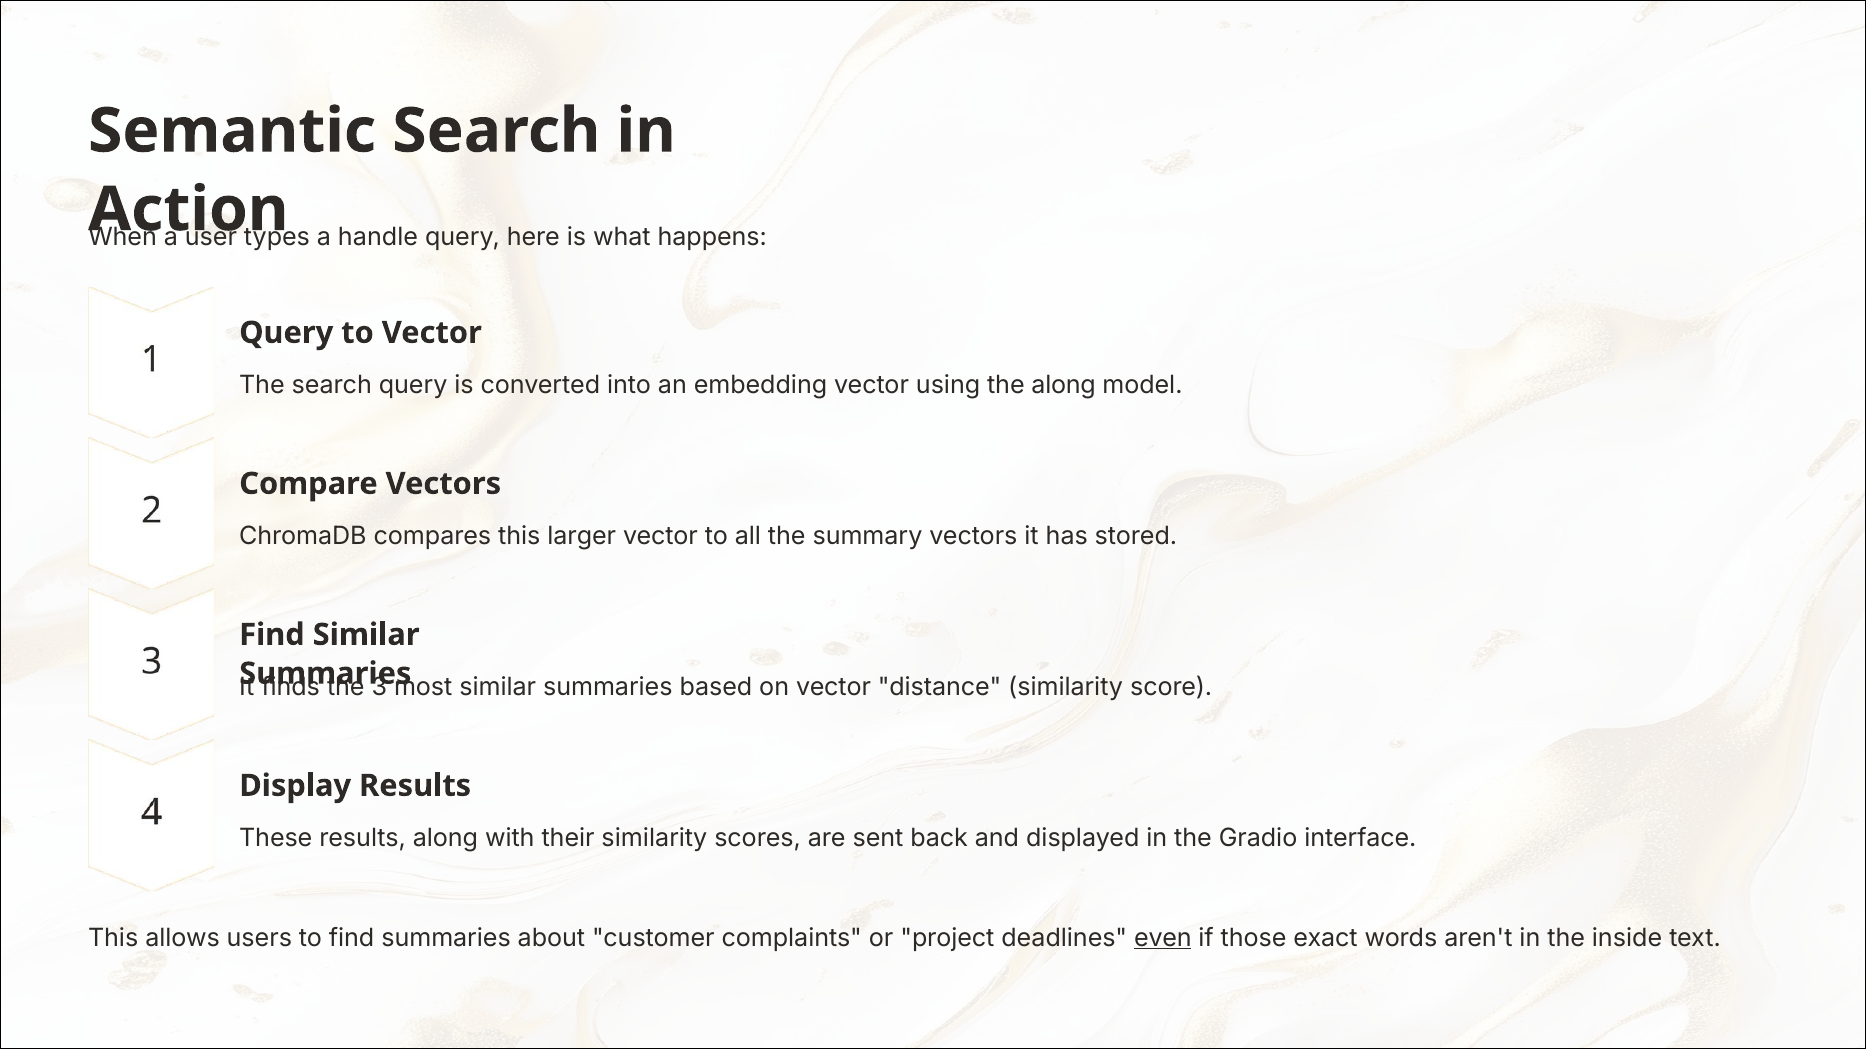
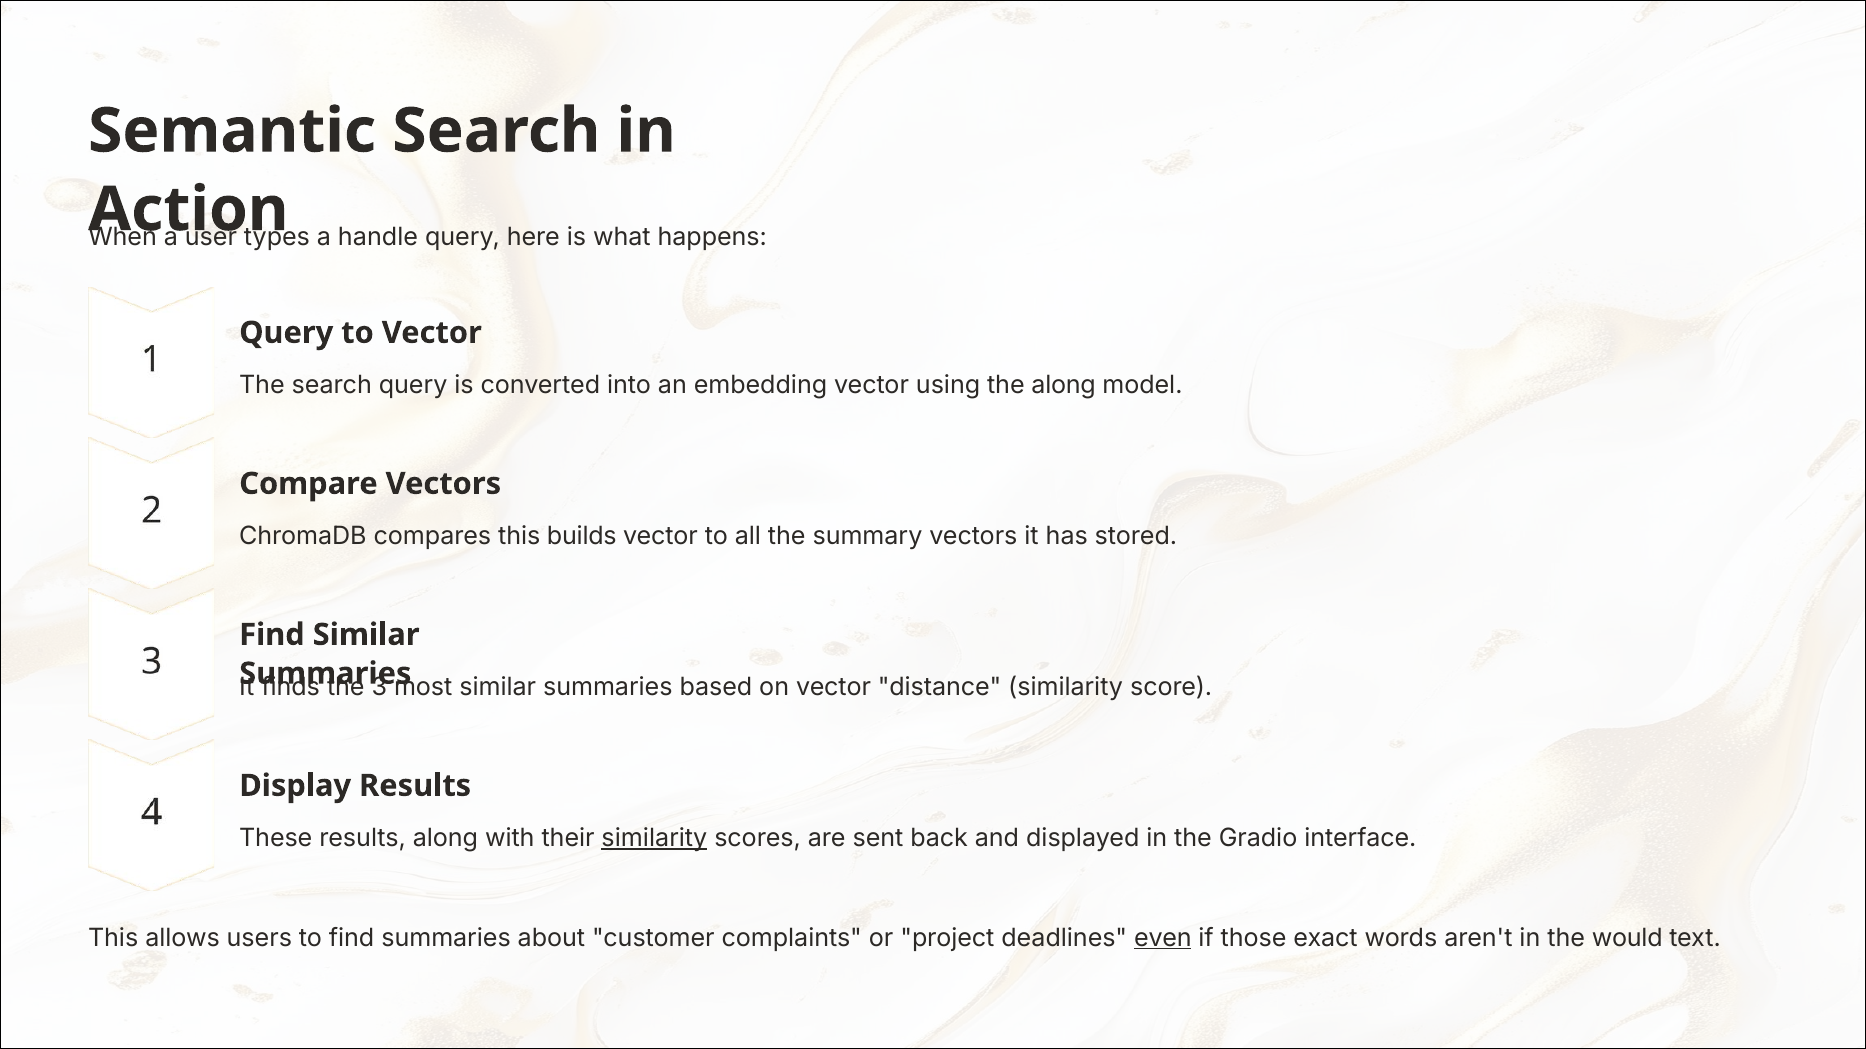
larger: larger -> builds
similarity at (654, 839) underline: none -> present
inside: inside -> would
